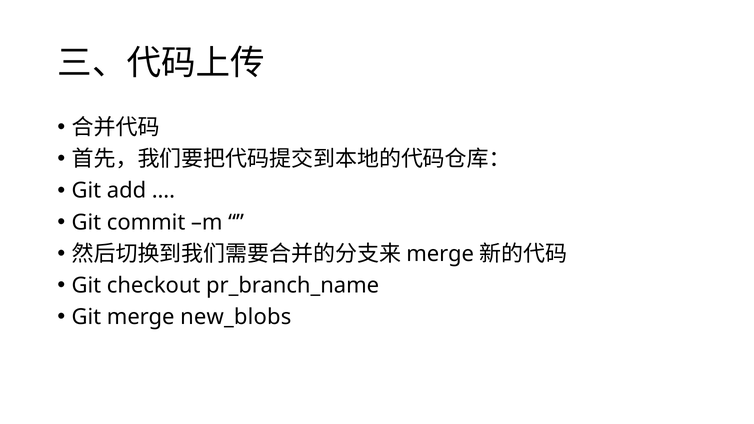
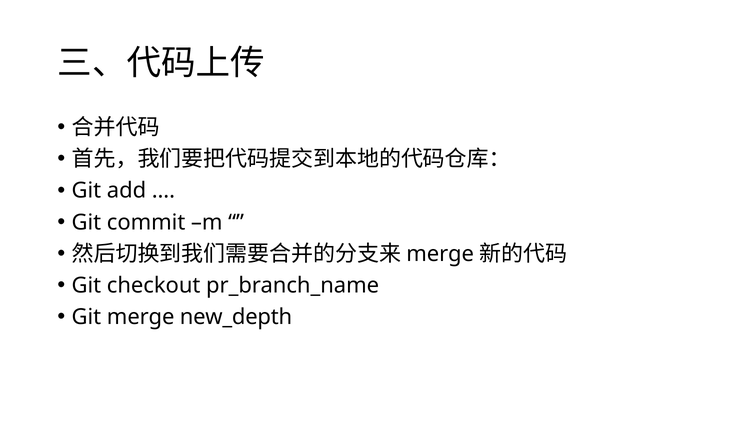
new_blobs: new_blobs -> new_depth
